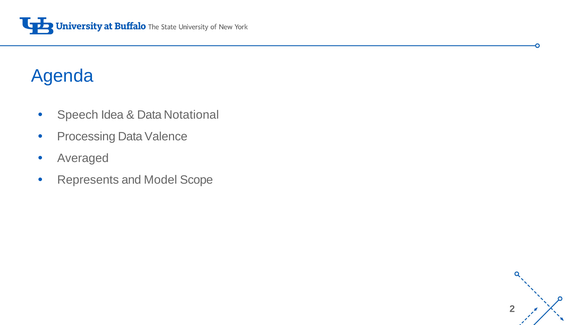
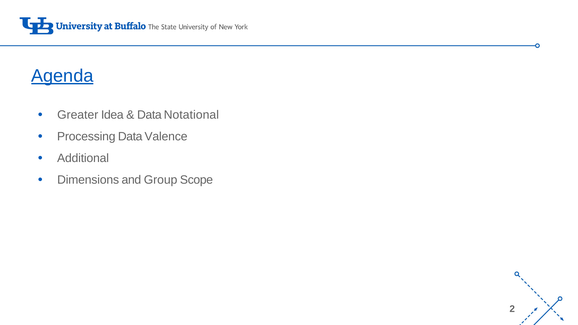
Agenda underline: none -> present
Speech: Speech -> Greater
Averaged: Averaged -> Additional
Represents: Represents -> Dimensions
Model: Model -> Group
